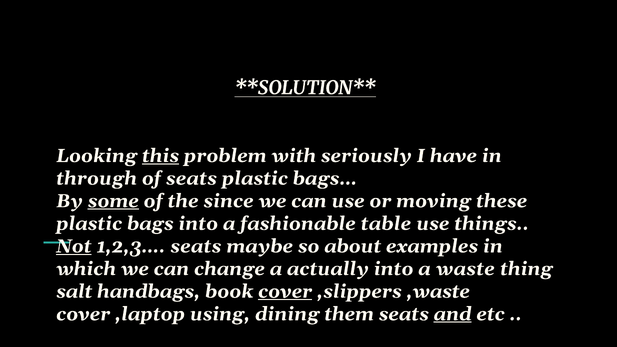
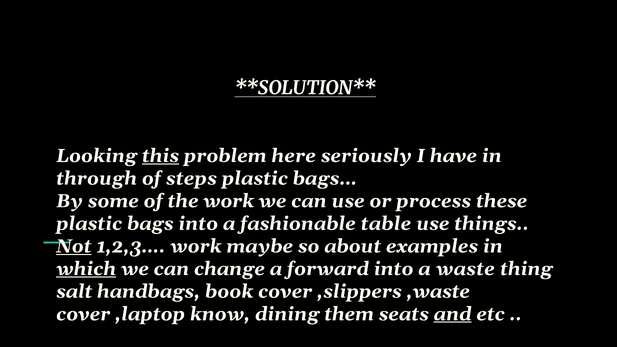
with: with -> here
of seats: seats -> steps
some underline: present -> none
the since: since -> work
moving: moving -> process
1,2,3… seats: seats -> work
which underline: none -> present
actually: actually -> forward
cover at (285, 292) underline: present -> none
using: using -> know
